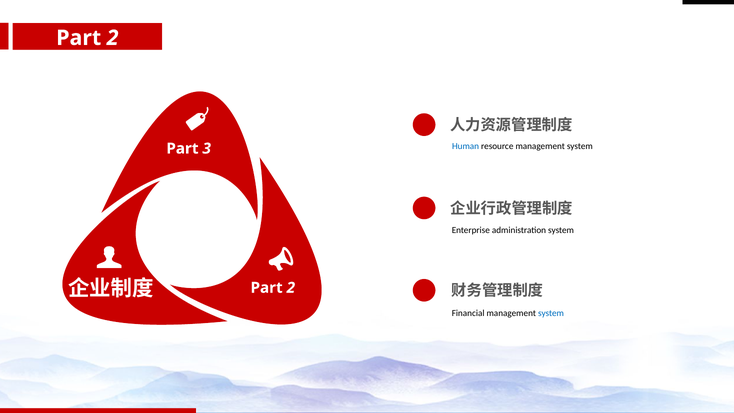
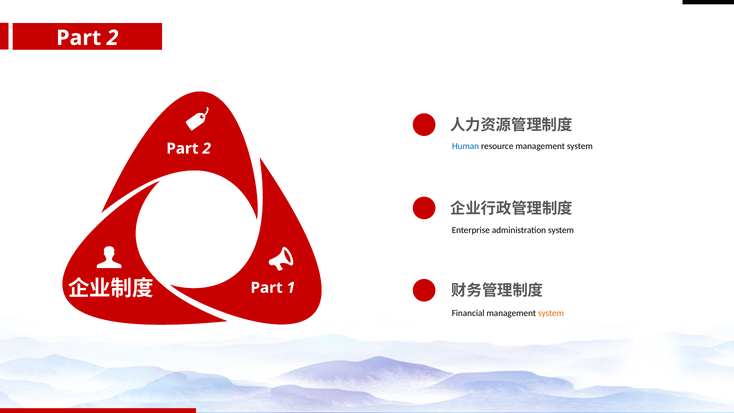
3 at (207, 149): 3 -> 2
2 at (291, 288): 2 -> 1
system at (551, 313) colour: blue -> orange
